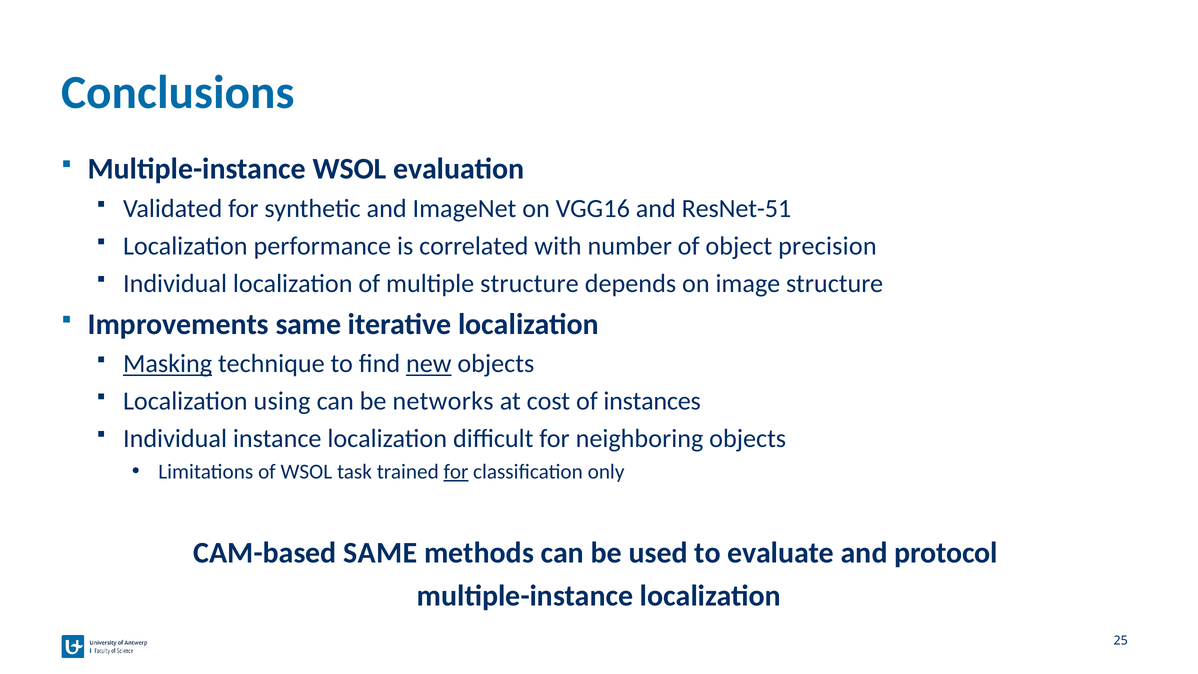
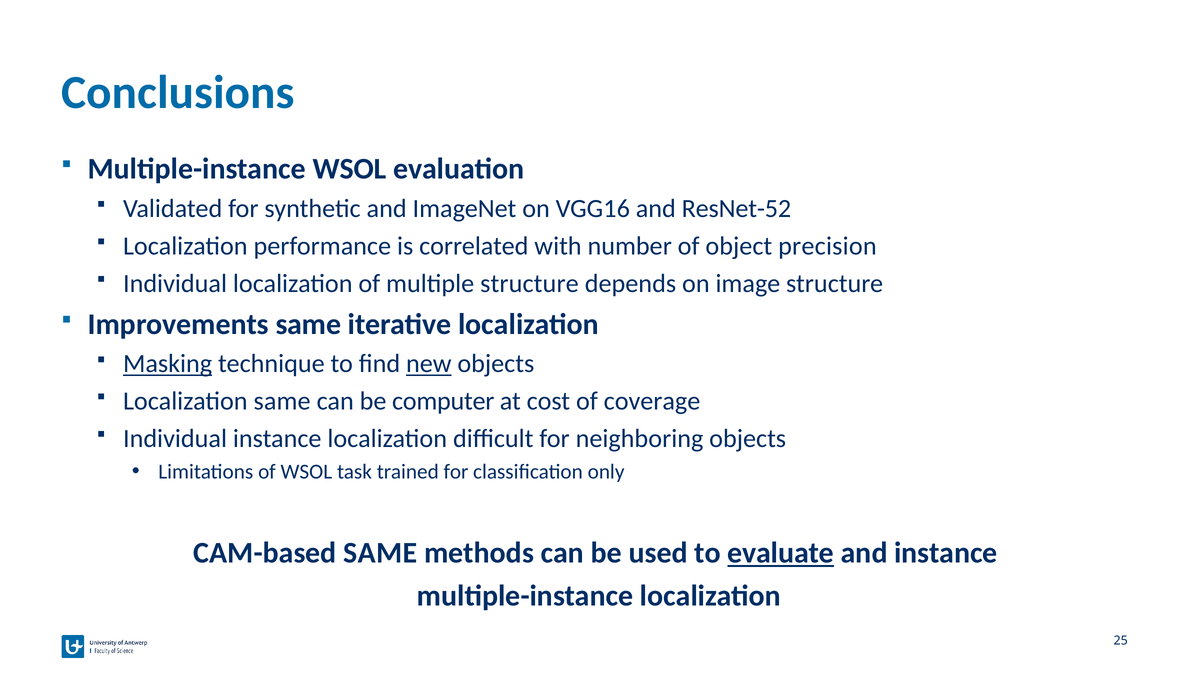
ResNet-51: ResNet-51 -> ResNet-52
Localization using: using -> same
networks: networks -> computer
instances: instances -> coverage
for at (456, 472) underline: present -> none
evaluate underline: none -> present
and protocol: protocol -> instance
